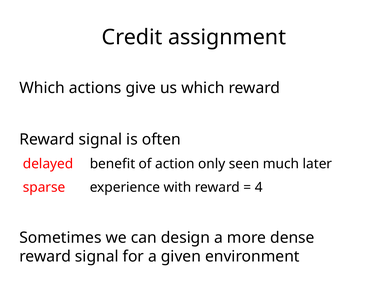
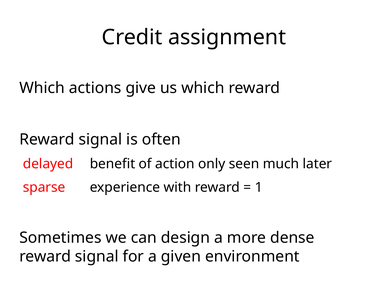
4: 4 -> 1
